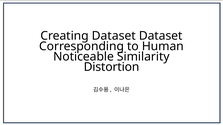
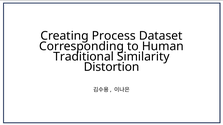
Creating Dataset: Dataset -> Process
Noticeable: Noticeable -> Traditional
